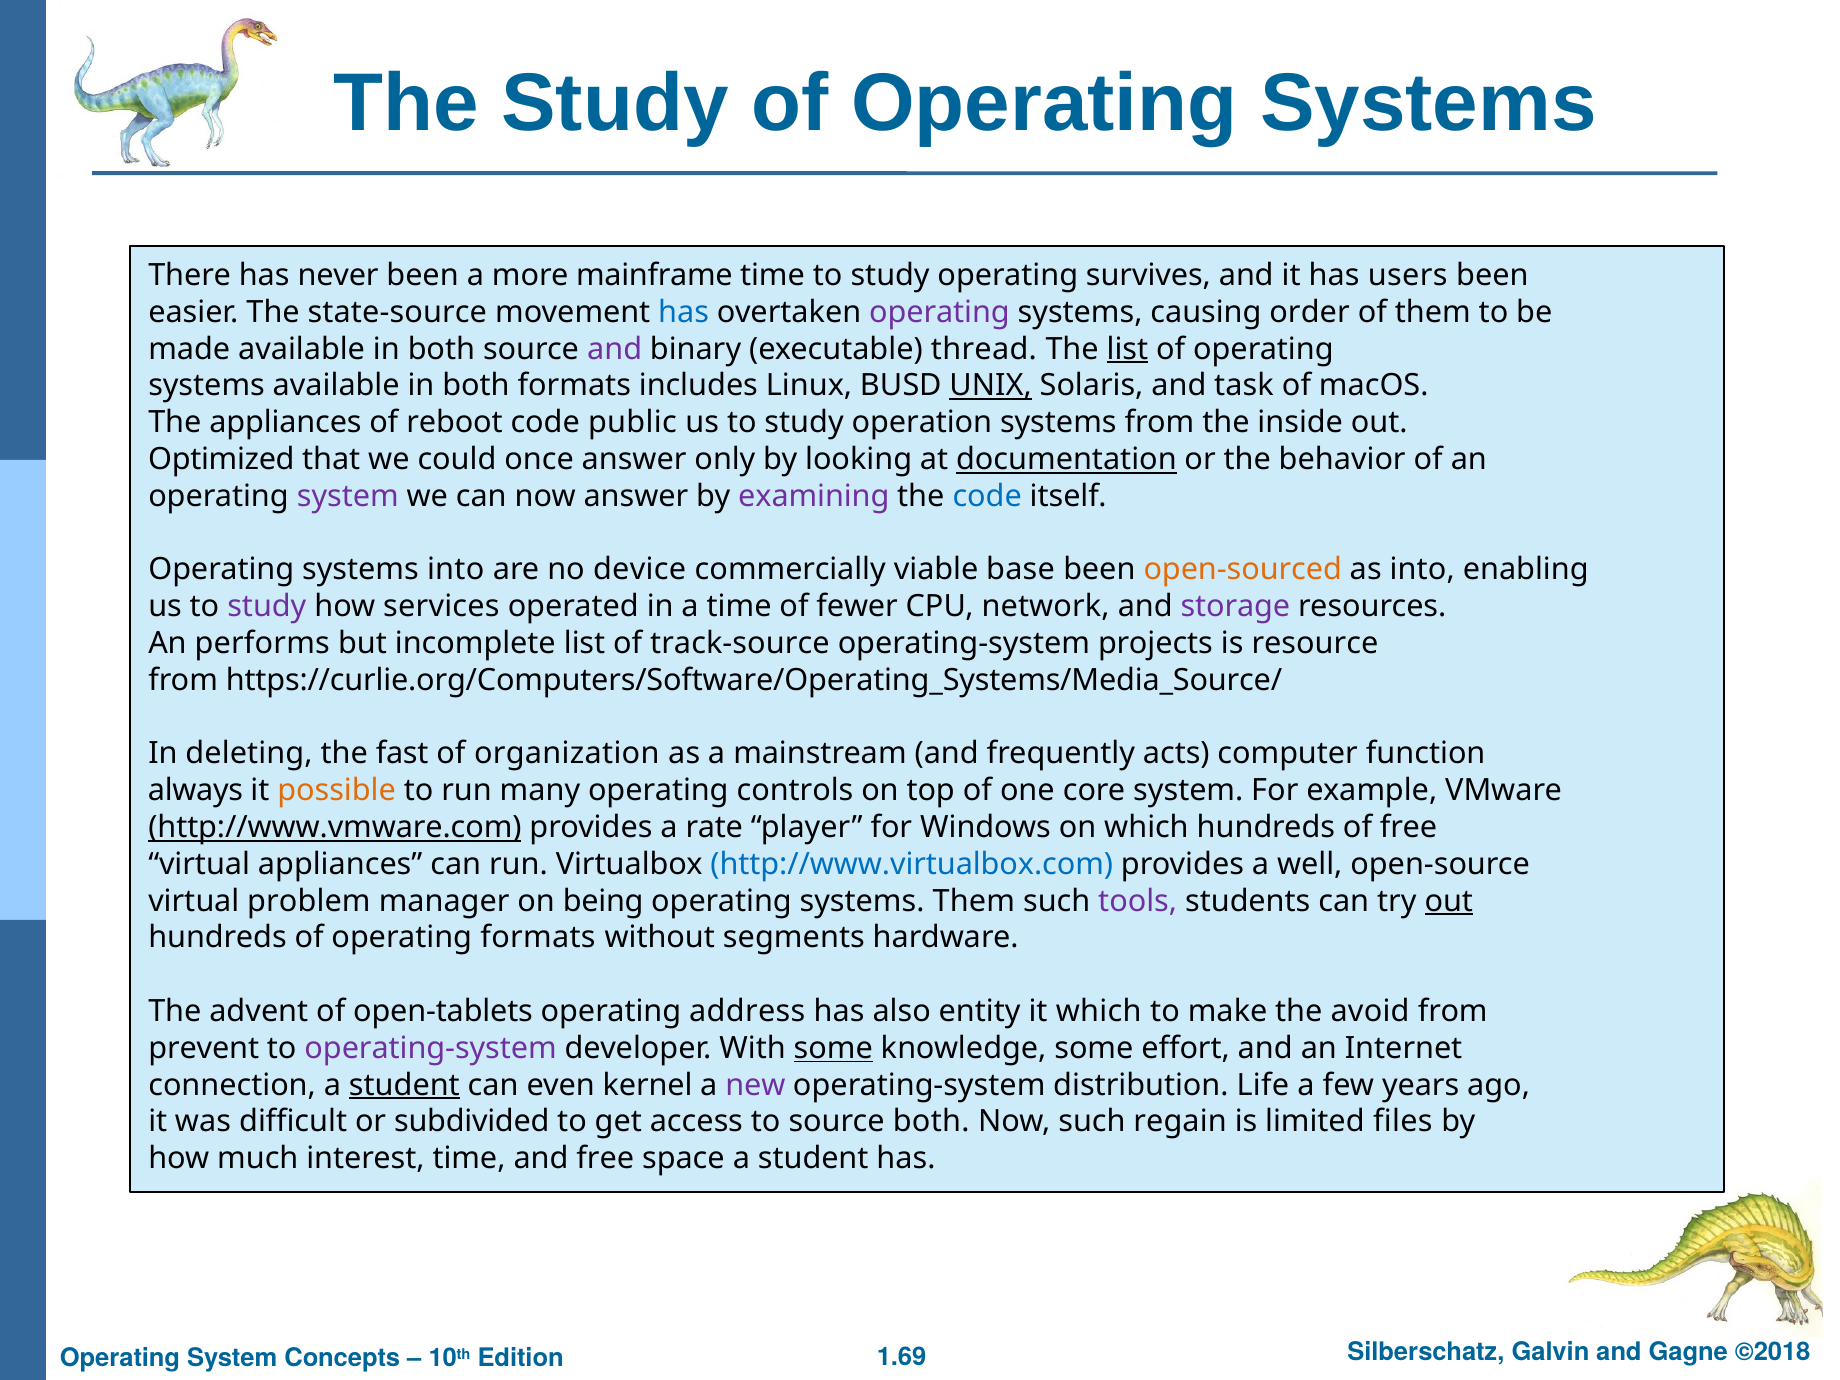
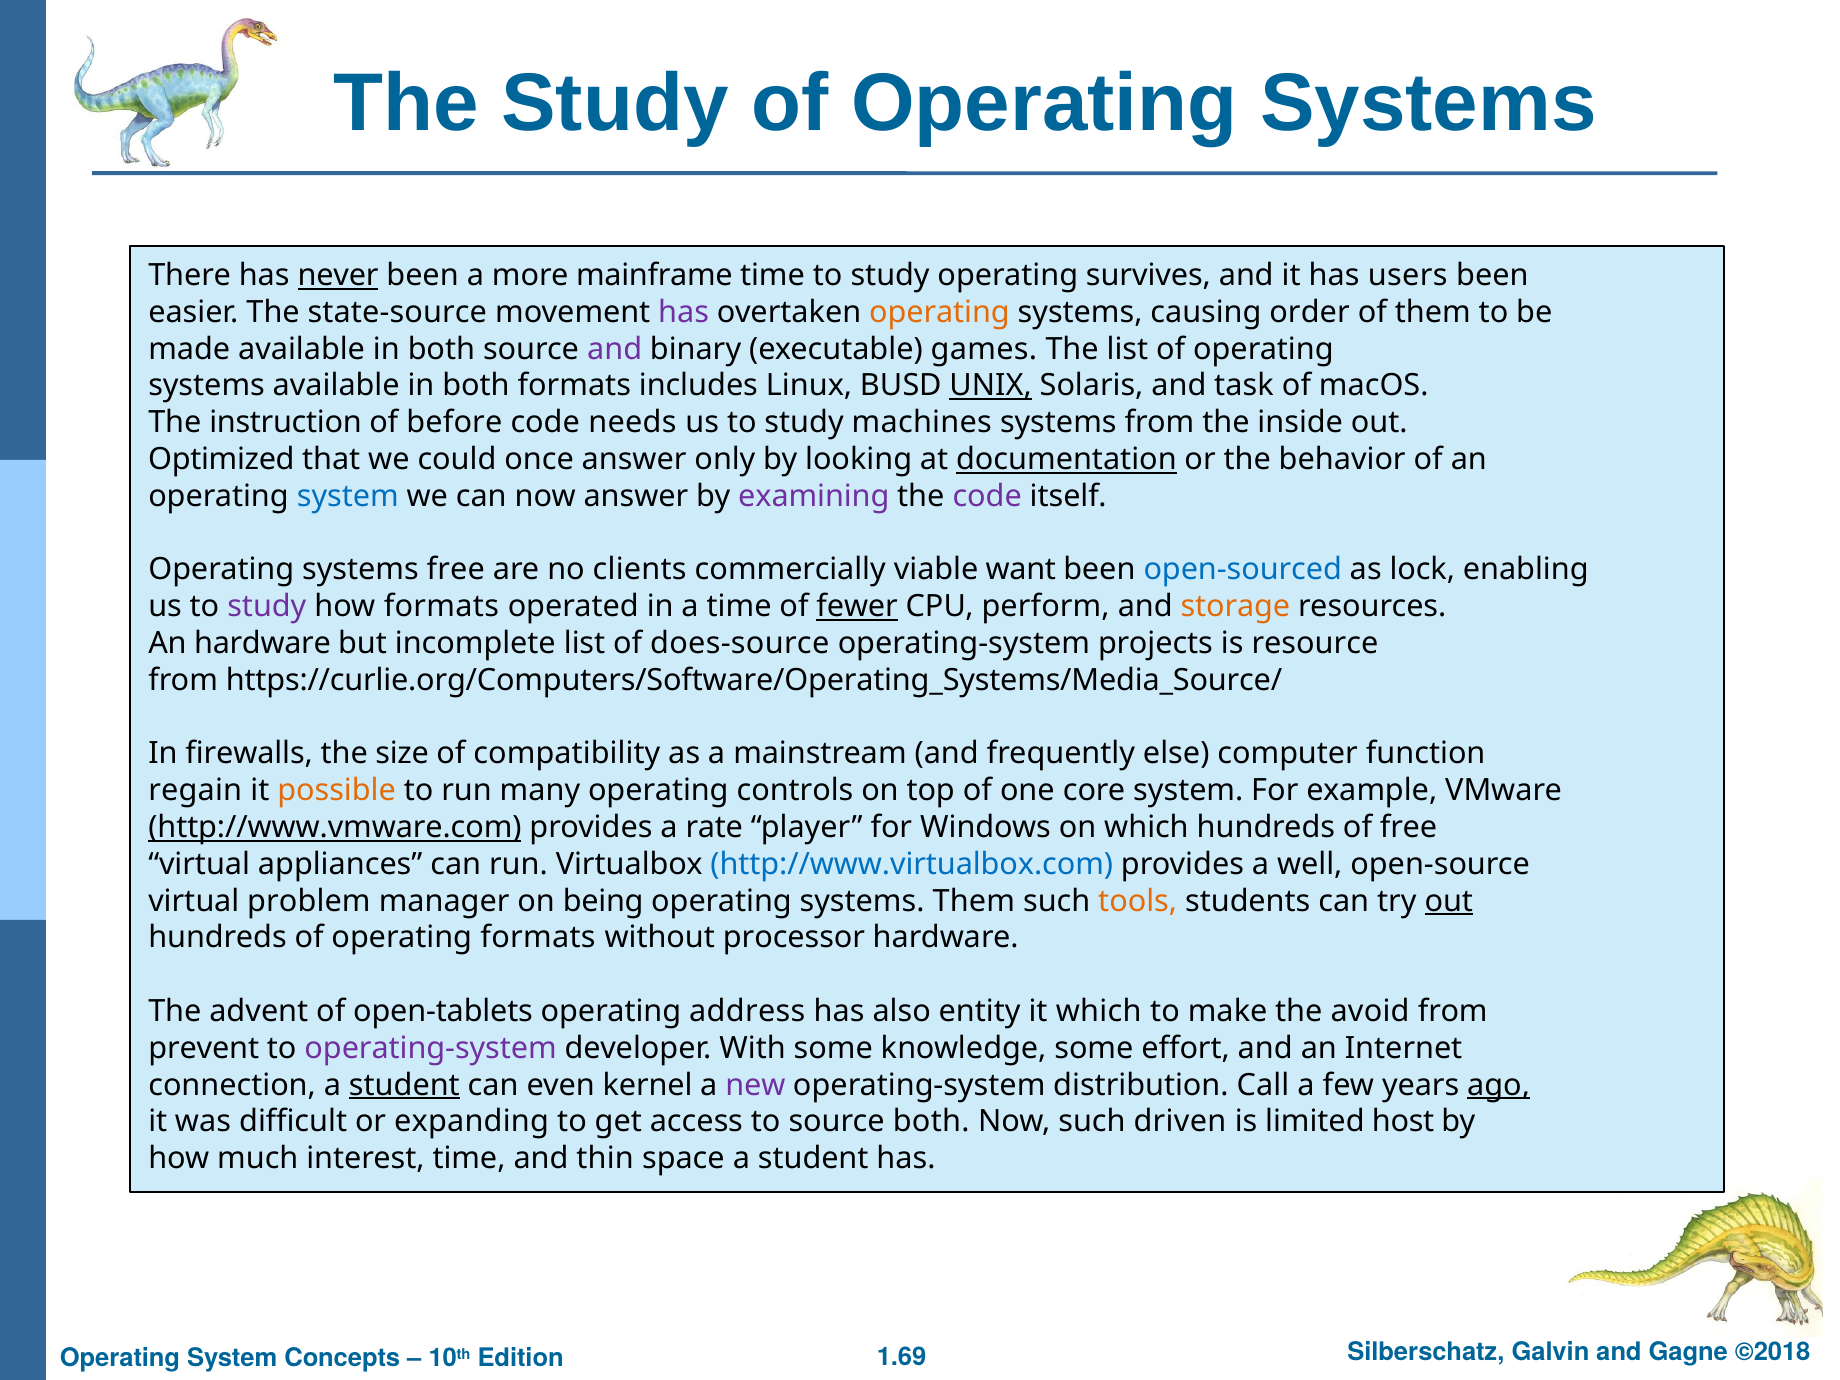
never underline: none -> present
has at (684, 312) colour: blue -> purple
operating at (939, 312) colour: purple -> orange
thread: thread -> games
list at (1127, 349) underline: present -> none
The appliances: appliances -> instruction
reboot: reboot -> before
public: public -> needs
operation: operation -> machines
system at (348, 496) colour: purple -> blue
code at (987, 496) colour: blue -> purple
systems into: into -> free
device: device -> clients
base: base -> want
open-sourced colour: orange -> blue
as into: into -> lock
how services: services -> formats
fewer underline: none -> present
network: network -> perform
storage colour: purple -> orange
An performs: performs -> hardware
track-source: track-source -> does-source
deleting: deleting -> firewalls
fast: fast -> size
organization: organization -> compatibility
acts: acts -> else
always: always -> regain
tools colour: purple -> orange
segments: segments -> processor
some at (833, 1048) underline: present -> none
Life: Life -> Call
ago underline: none -> present
subdivided: subdivided -> expanding
regain: regain -> driven
files: files -> host
and free: free -> thin
